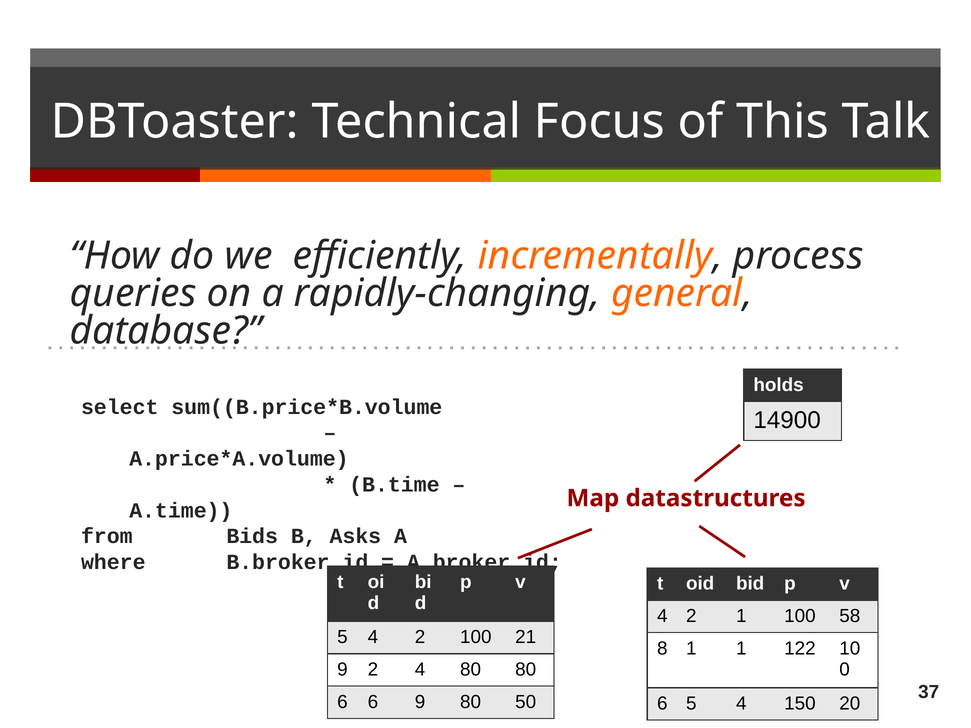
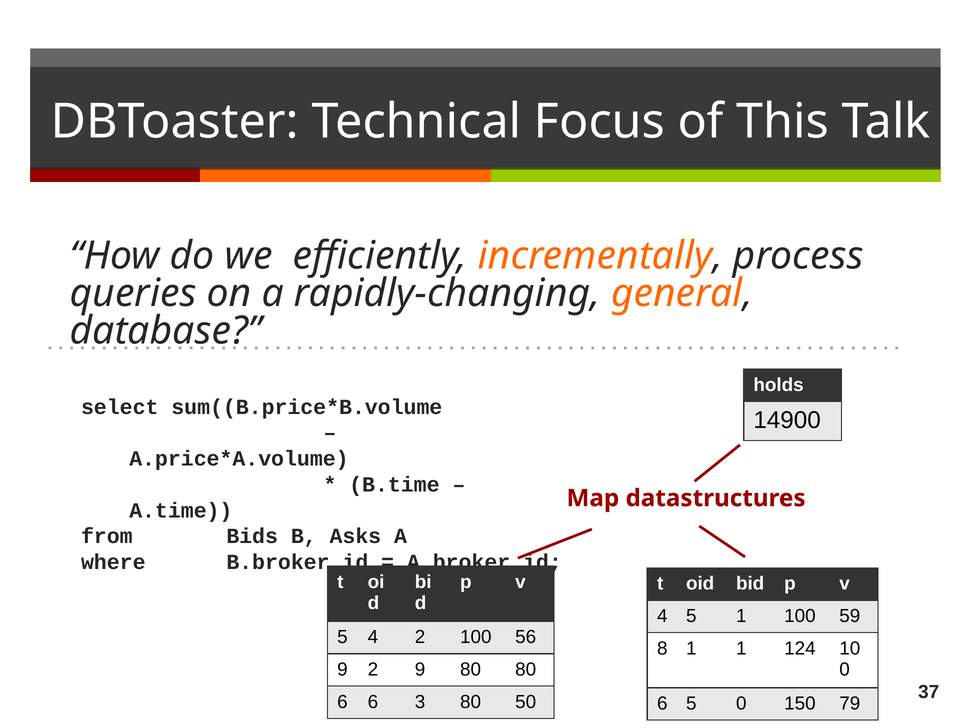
2 at (691, 616): 2 -> 5
58: 58 -> 59
21: 21 -> 56
122: 122 -> 124
2 4: 4 -> 9
6 9: 9 -> 3
6 5 4: 4 -> 0
20: 20 -> 79
